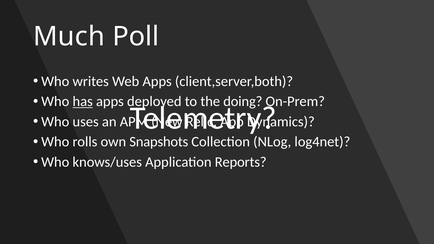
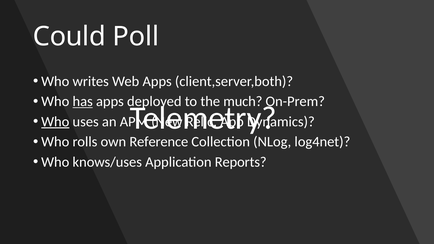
Much: Much -> Could
doing: doing -> much
Who at (55, 122) underline: none -> present
Snapshots: Snapshots -> Reference
